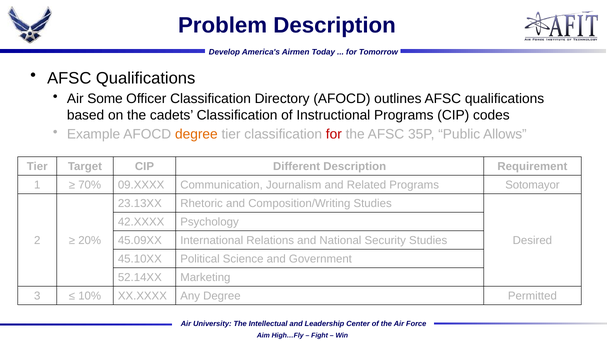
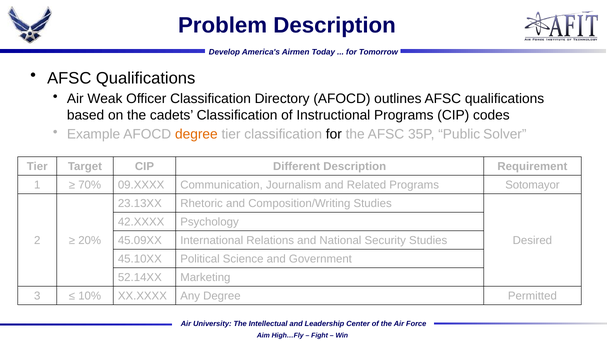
Some: Some -> Weak
for at (334, 134) colour: red -> black
Allows: Allows -> Solver
